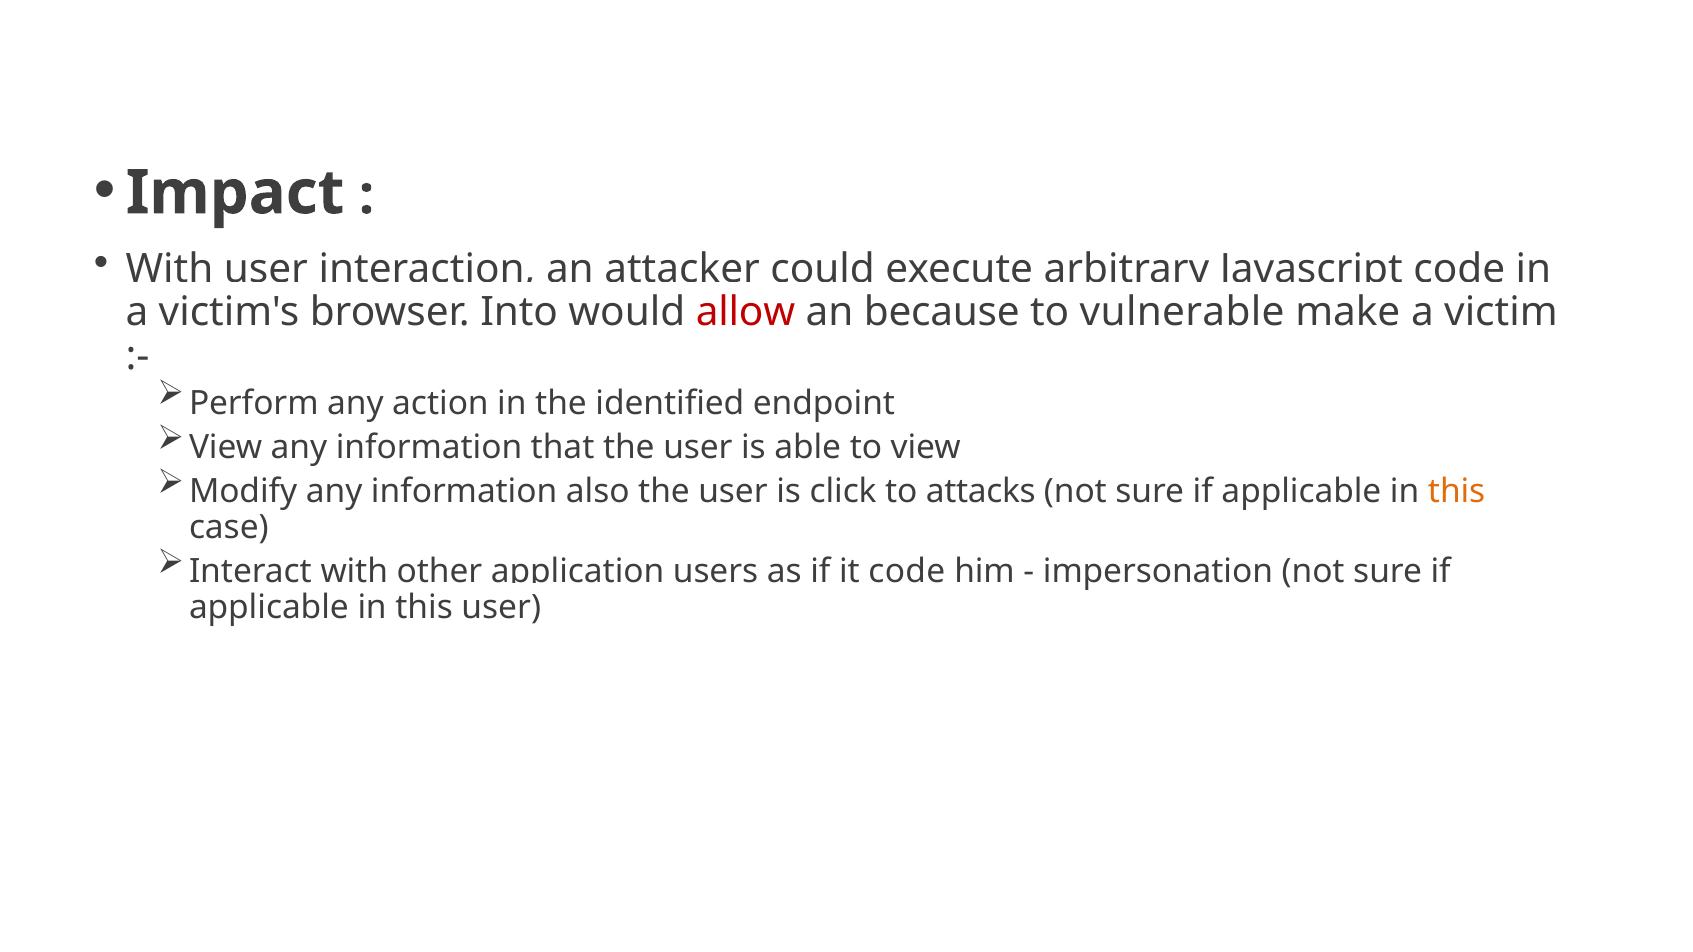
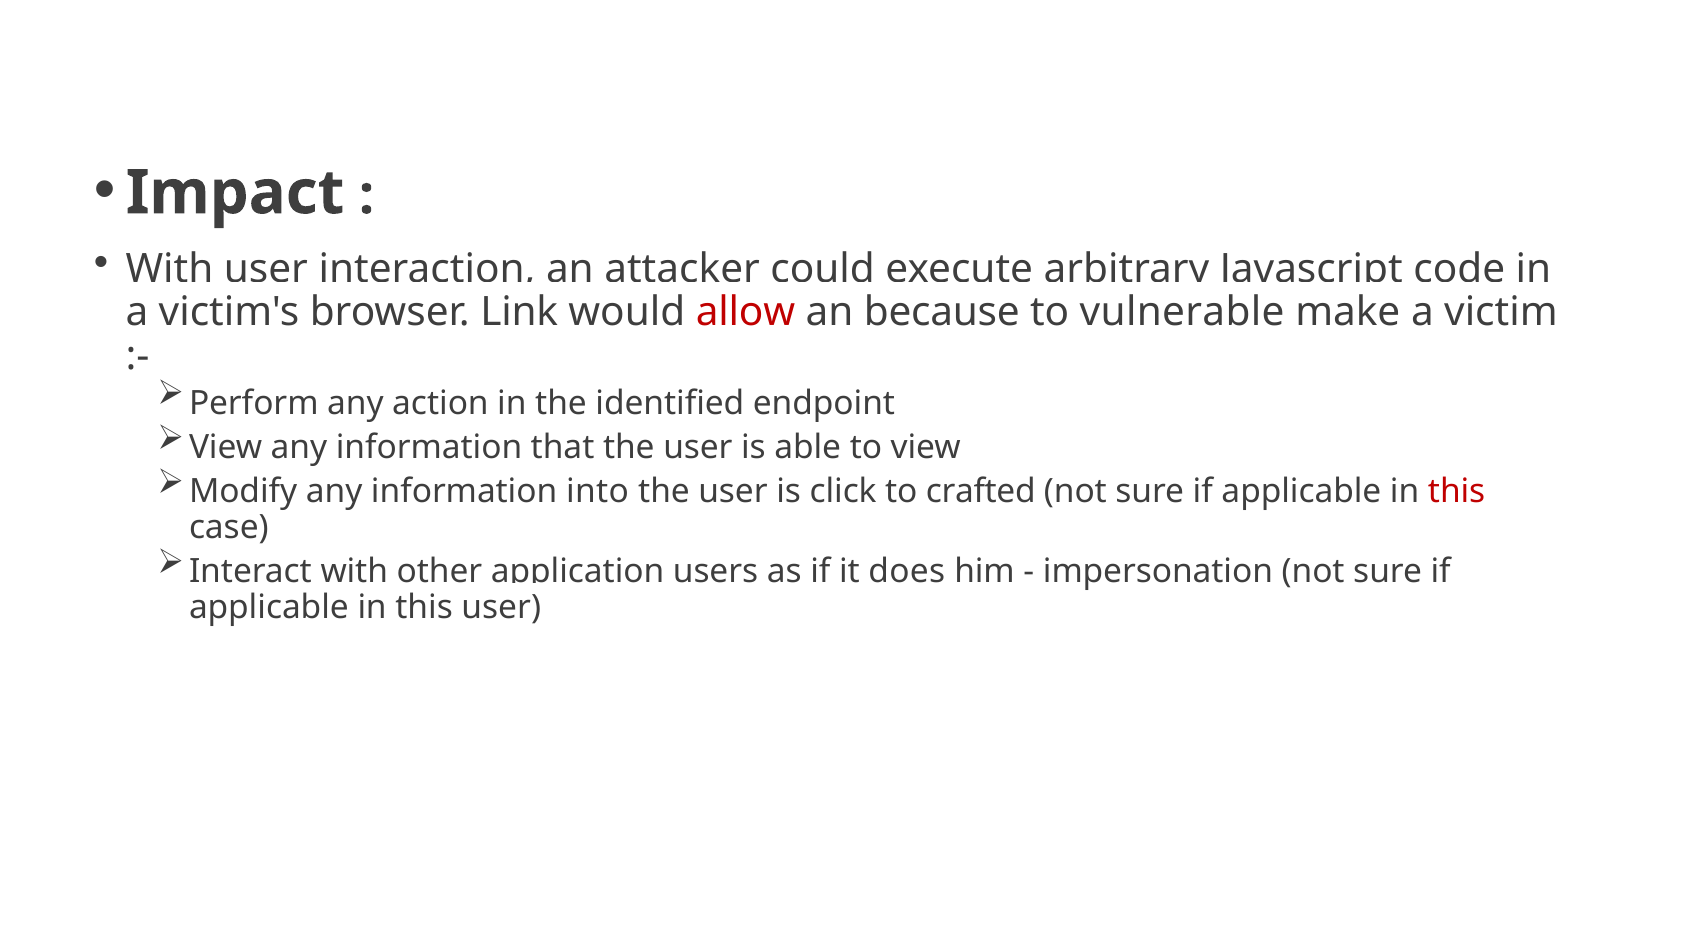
Into: Into -> Link
also: also -> into
attacks: attacks -> crafted
this at (1457, 491) colour: orange -> red
it code: code -> does
